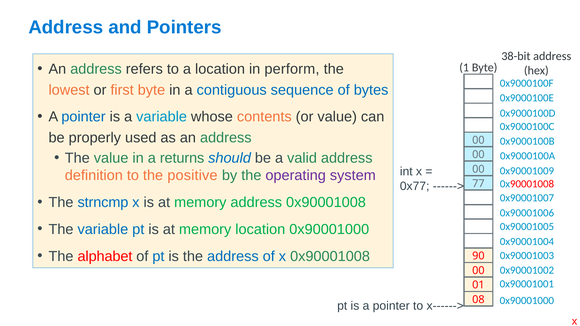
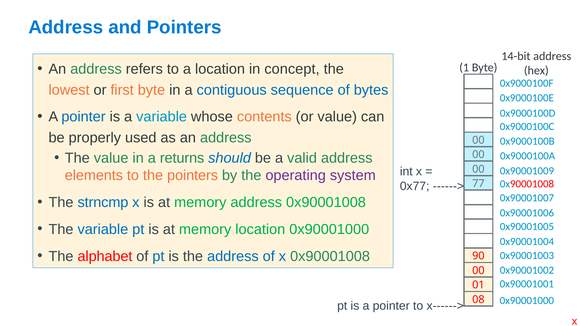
38-bit: 38-bit -> 14-bit
perform: perform -> concept
definition: definition -> elements
the positive: positive -> pointers
